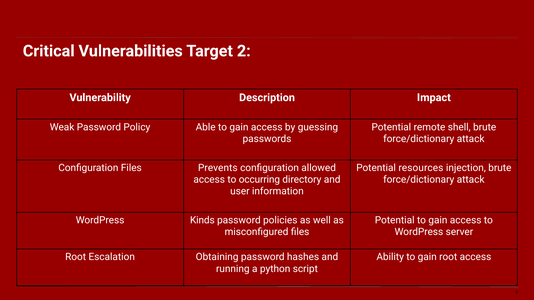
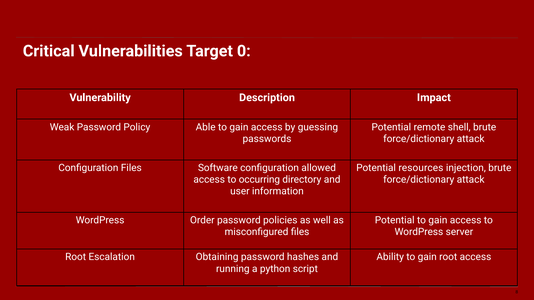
2: 2 -> 0
Prevents: Prevents -> Software
Kinds: Kinds -> Order
